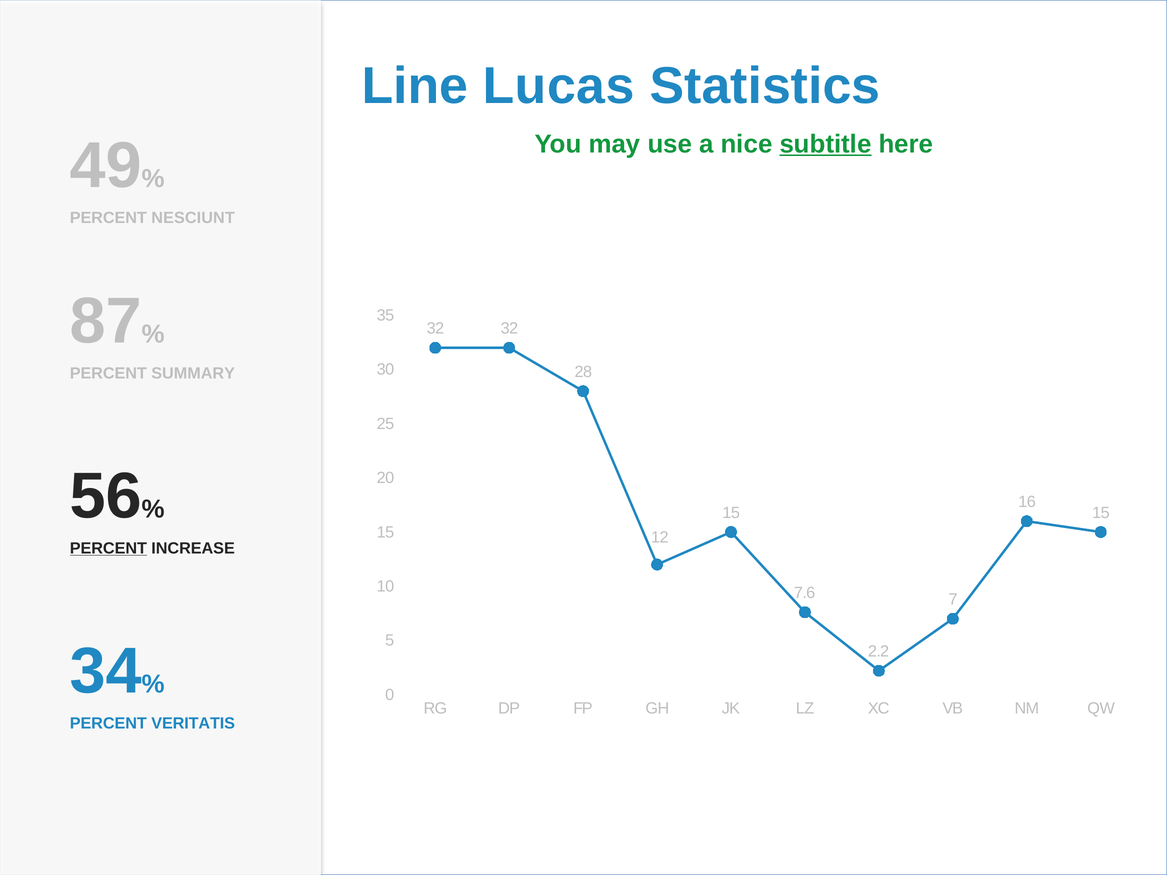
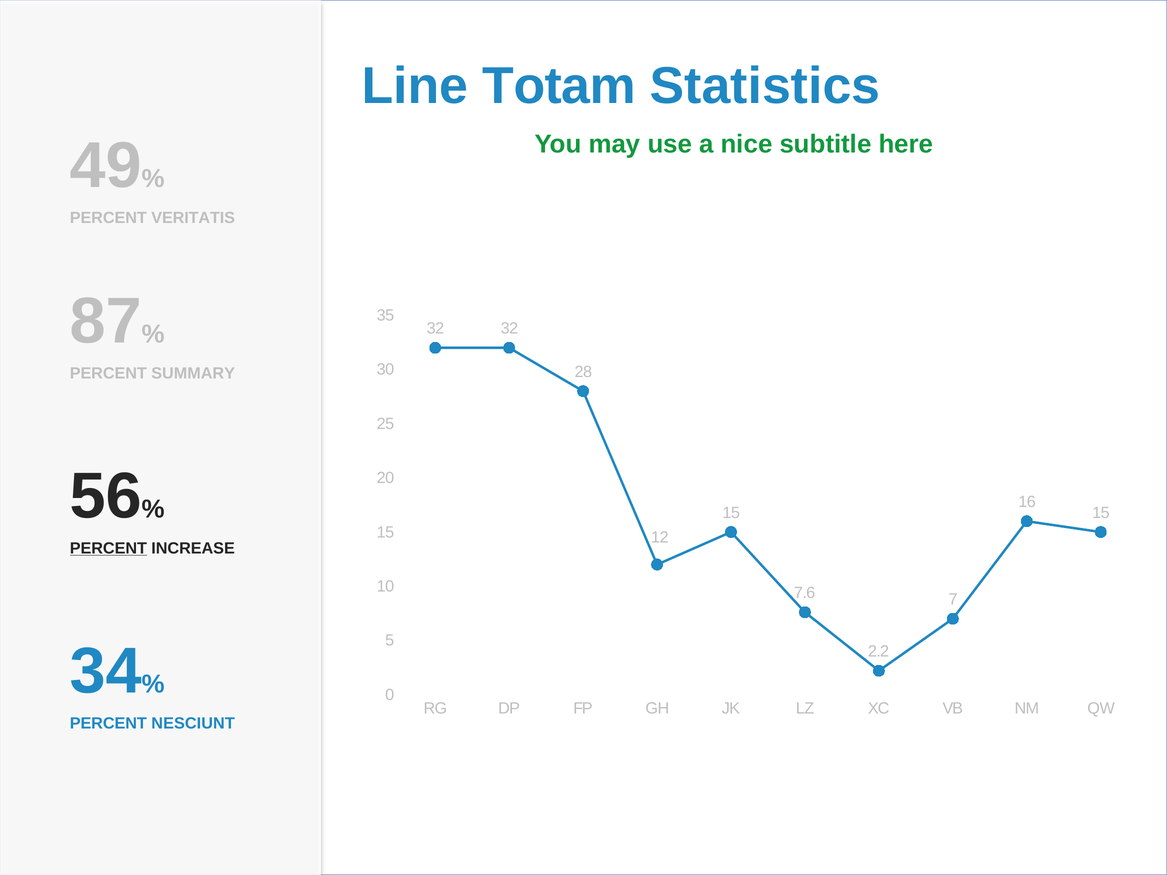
Lucas: Lucas -> Totam
subtitle underline: present -> none
NESCIUNT: NESCIUNT -> VERITATIS
VERITATIS: VERITATIS -> NESCIUNT
